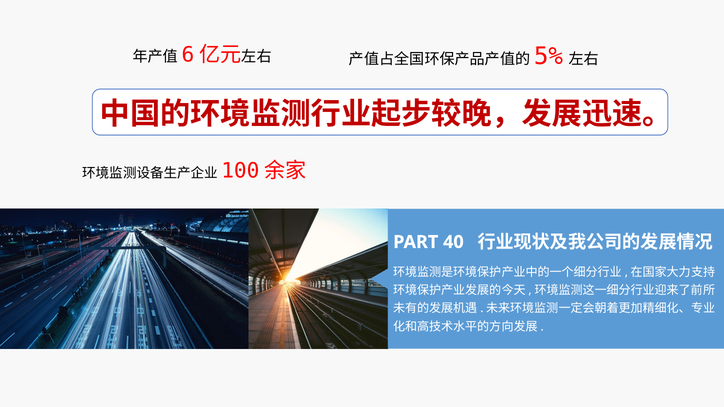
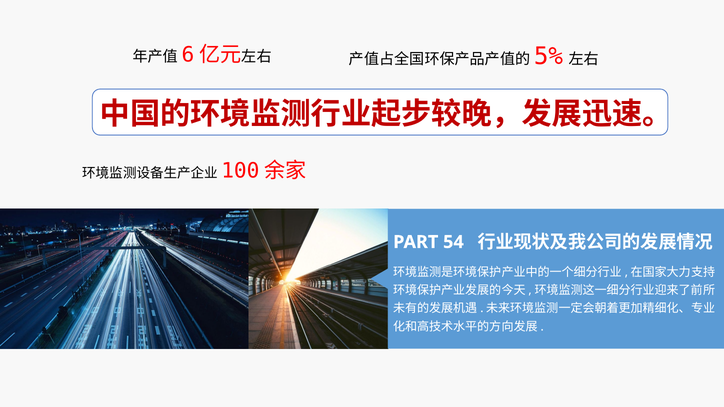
40: 40 -> 54
